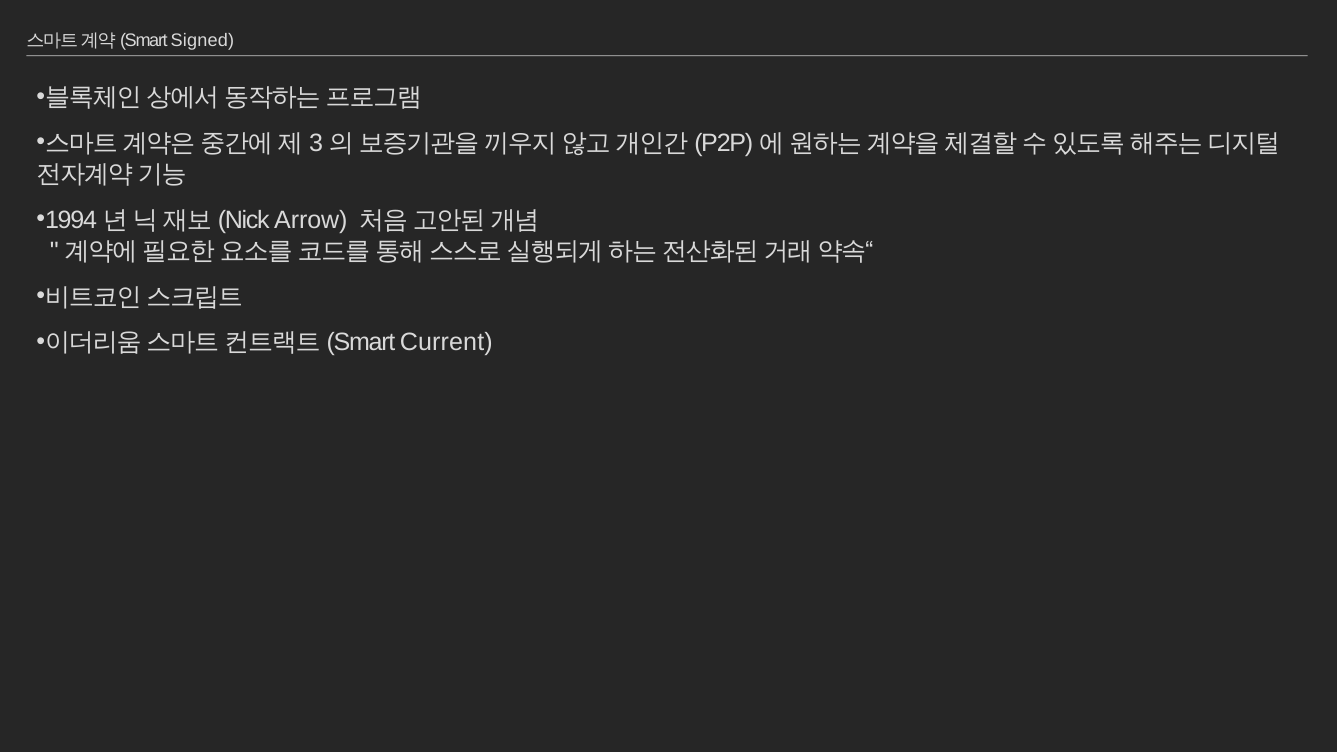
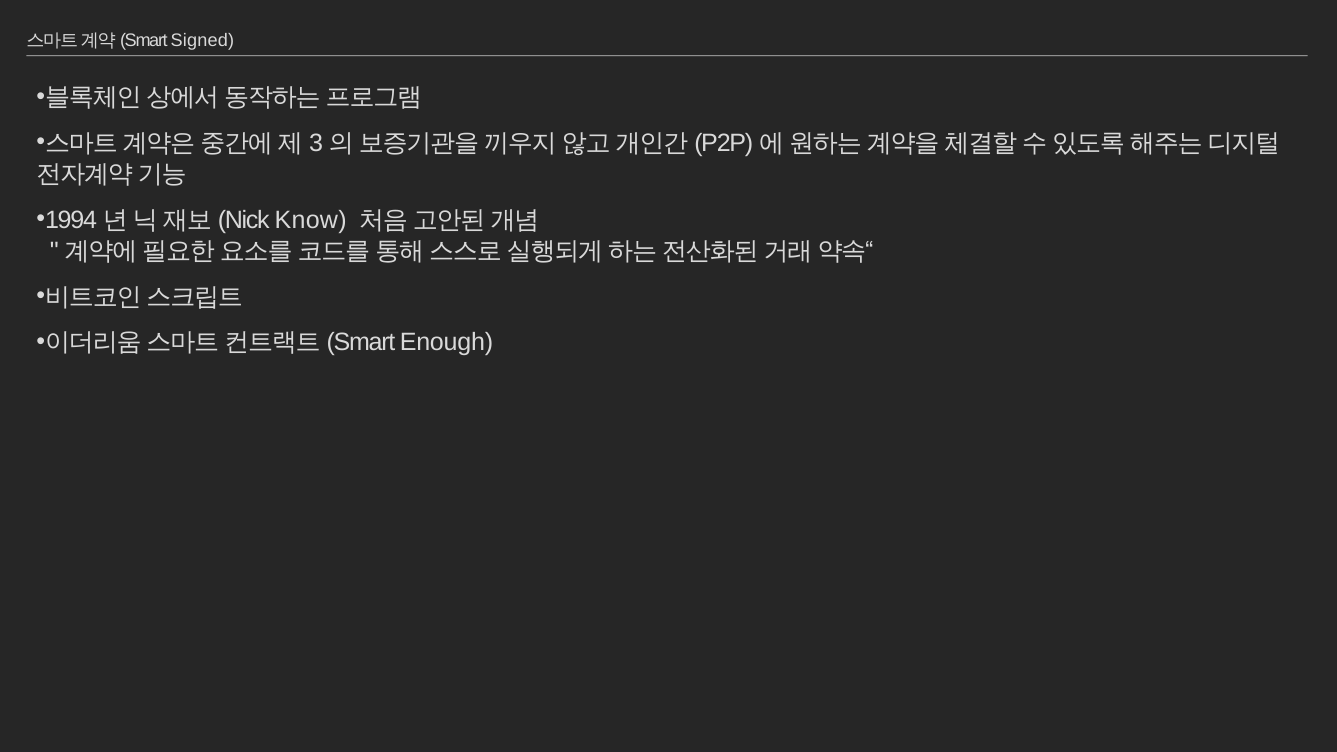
Arrow: Arrow -> Know
Current: Current -> Enough
